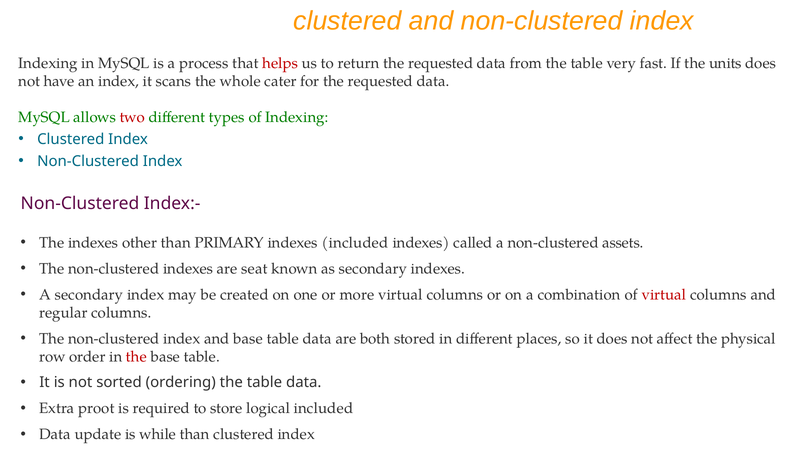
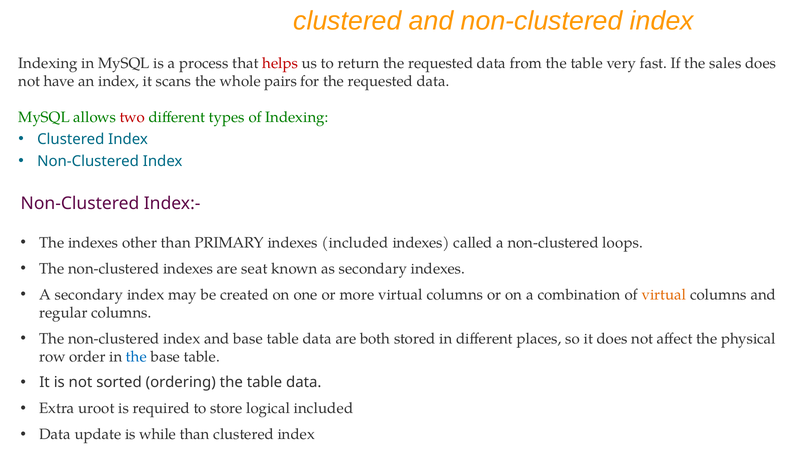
units: units -> sales
cater: cater -> pairs
assets: assets -> loops
virtual at (664, 295) colour: red -> orange
the at (136, 357) colour: red -> blue
proot: proot -> uroot
